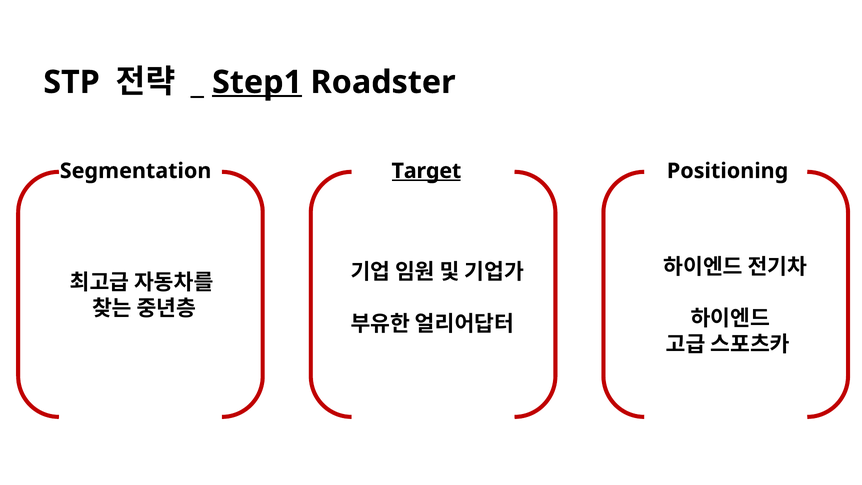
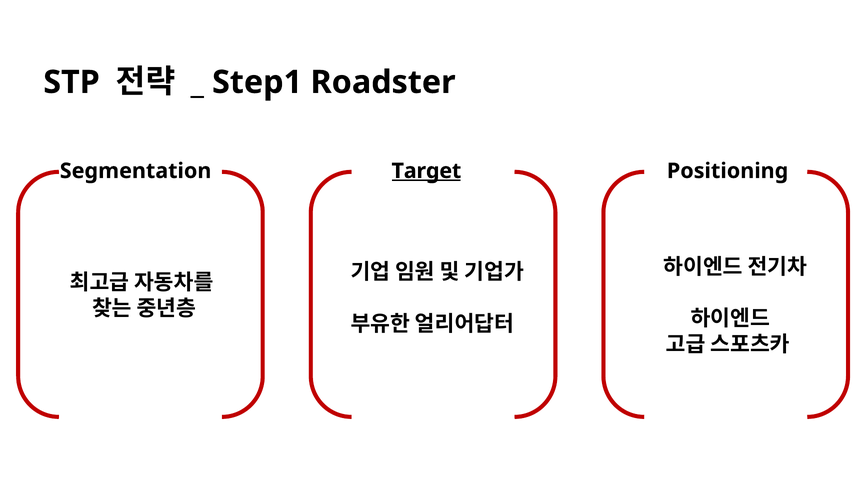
Step1 underline: present -> none
